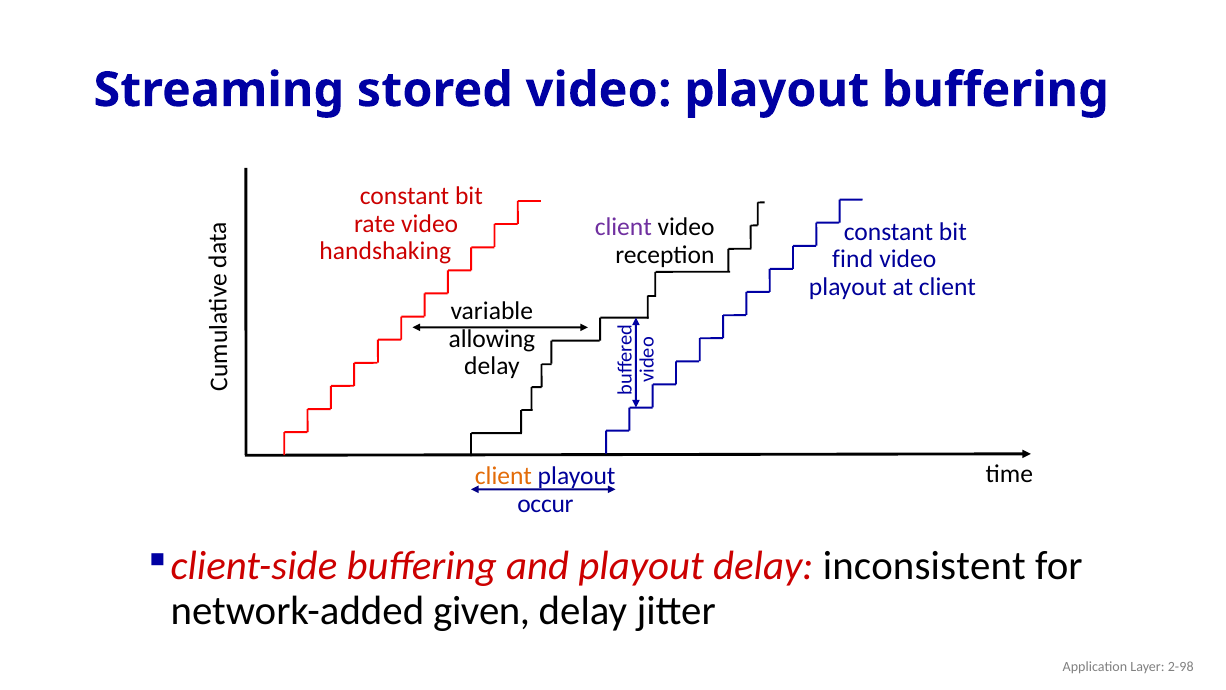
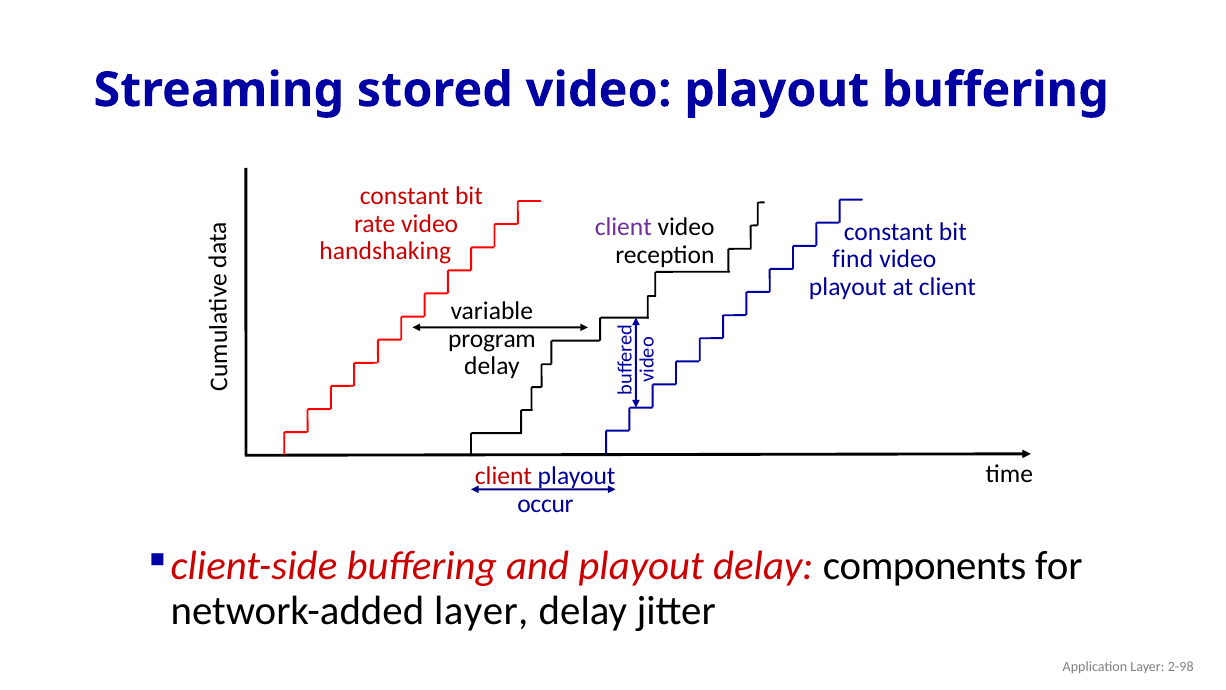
allowing: allowing -> program
client at (503, 476) colour: orange -> red
inconsistent: inconsistent -> components
network-added given: given -> layer
